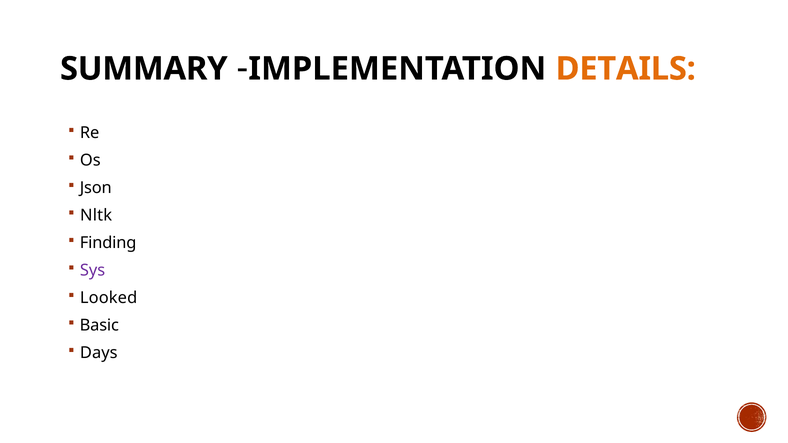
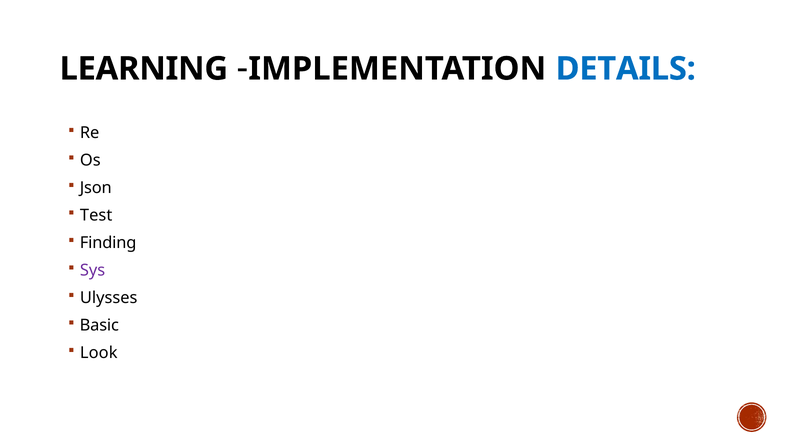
SUMMARY: SUMMARY -> LEARNING
DETAILS colour: orange -> blue
Nltk: Nltk -> Test
Looked: Looked -> Ulysses
Days: Days -> Look
